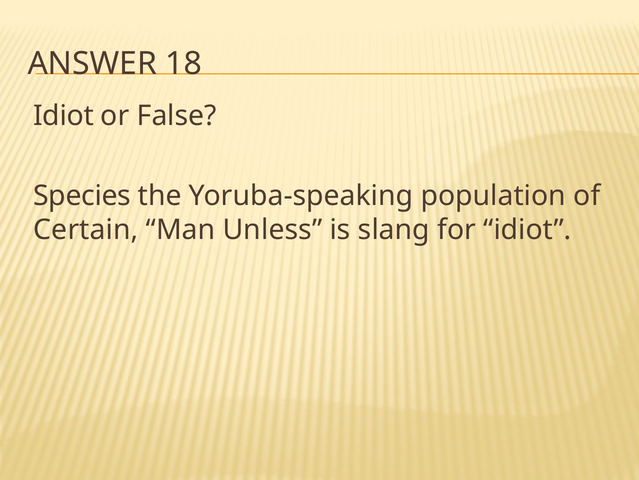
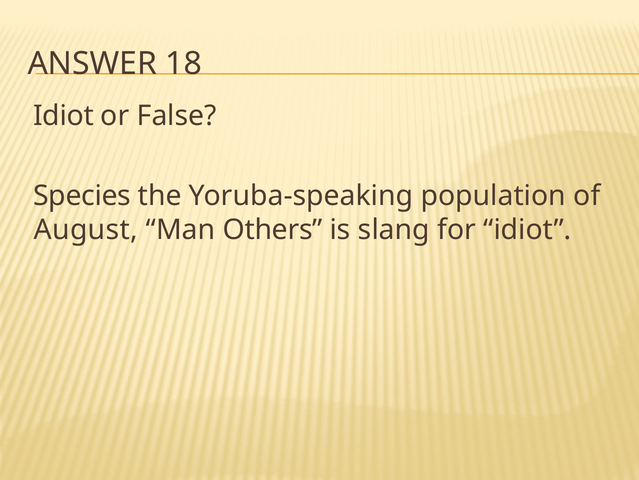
Certain: Certain -> August
Unless: Unless -> Others
